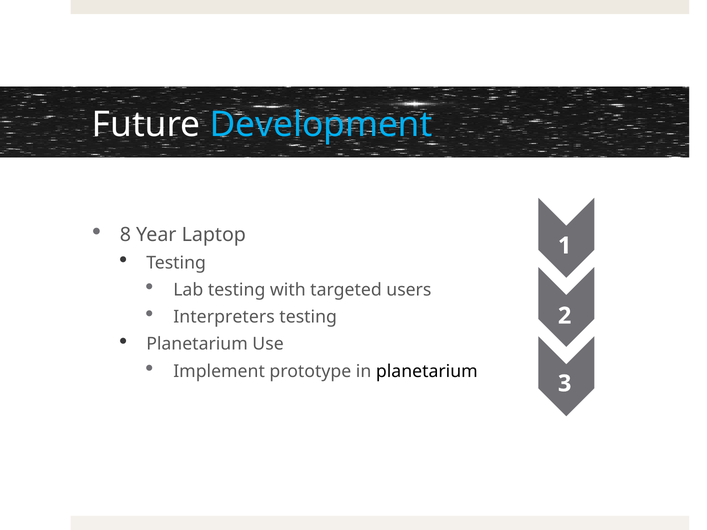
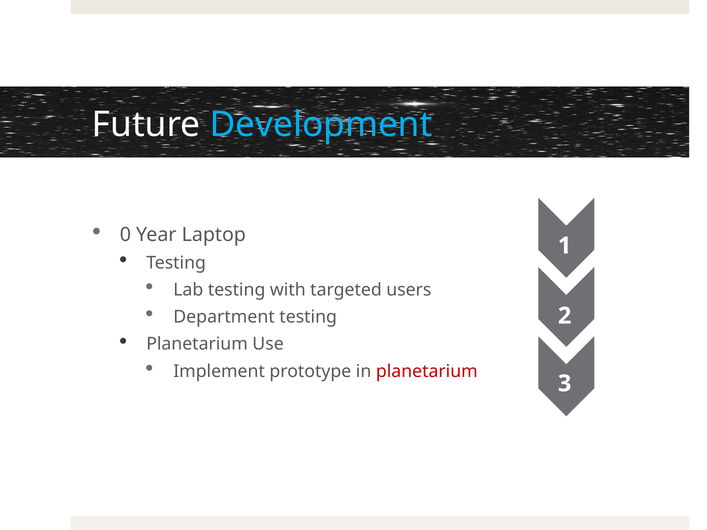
8: 8 -> 0
Interpreters: Interpreters -> Department
planetarium at (427, 371) colour: black -> red
